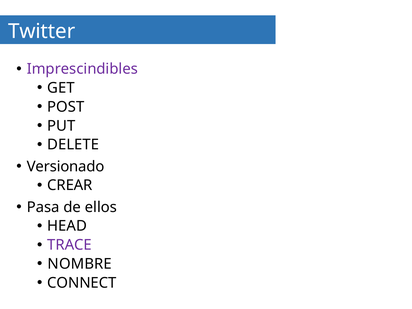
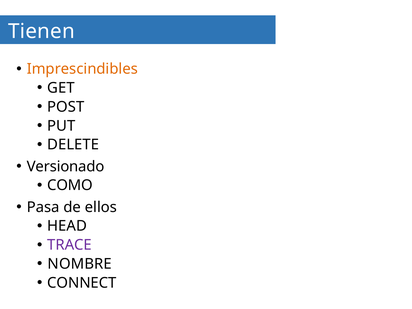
Twitter: Twitter -> Tienen
Imprescindibles colour: purple -> orange
CREAR: CREAR -> COMO
